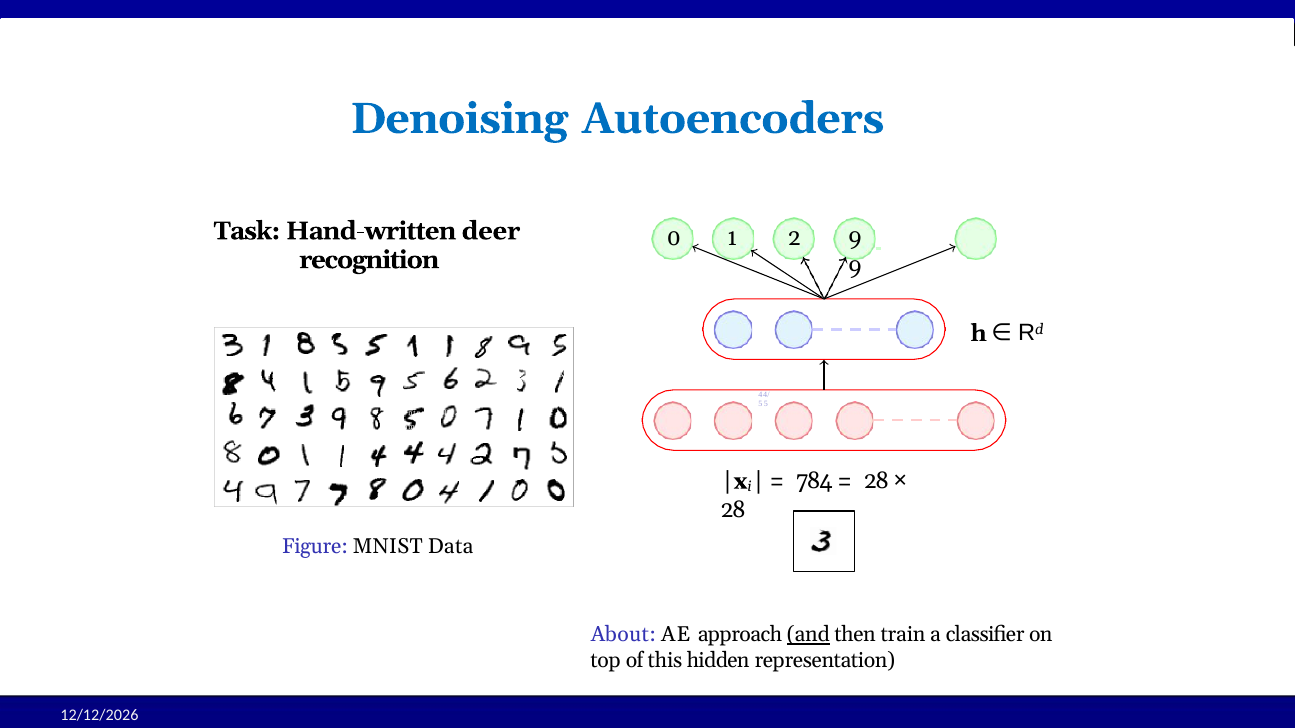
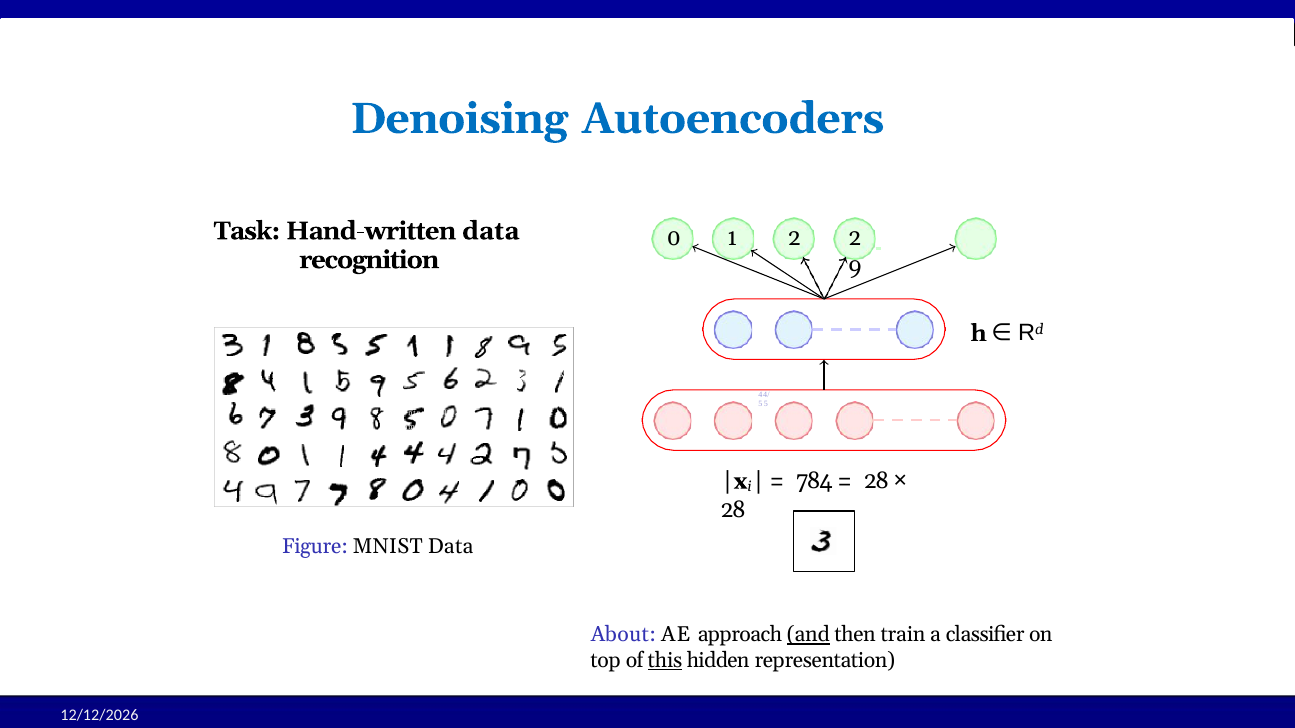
Hand-written deer: deer -> data
2 9: 9 -> 2
this underline: none -> present
